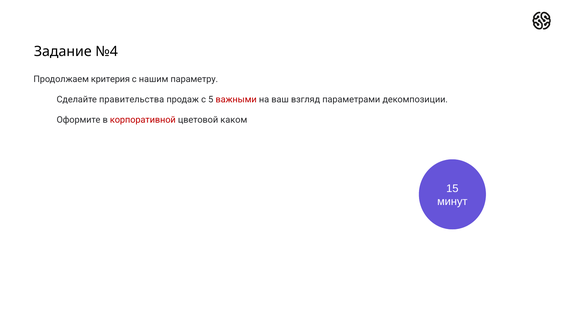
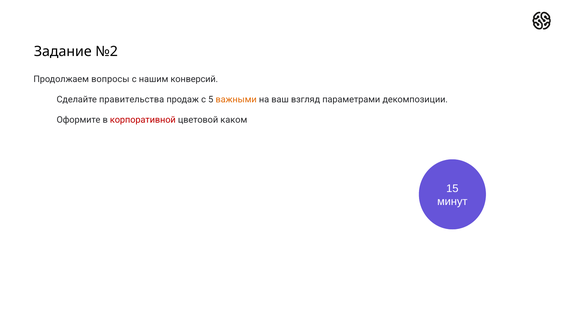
№4: №4 -> №2
критерия: критерия -> вопросы
параметру: параметру -> конверсий
важными colour: red -> orange
